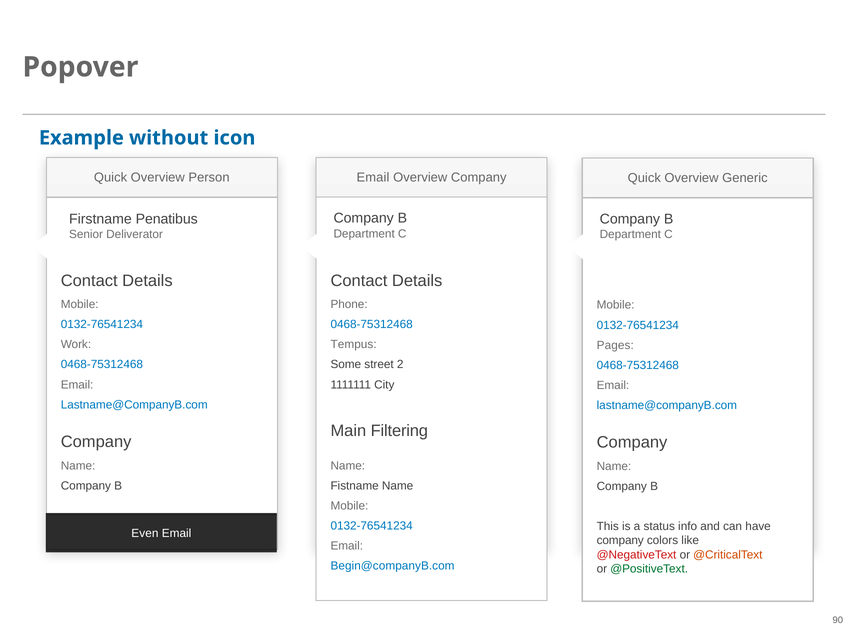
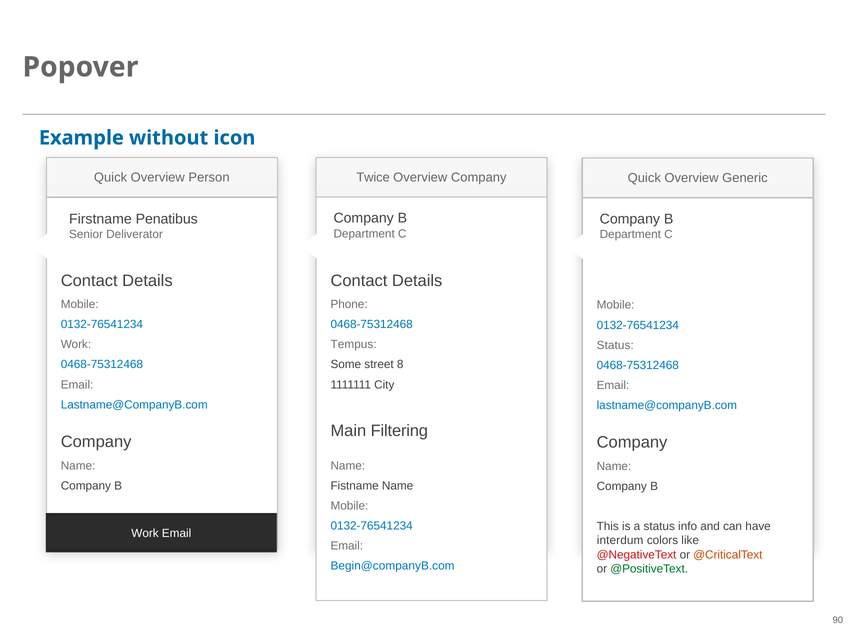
Email at (373, 177): Email -> Twice
Pages at (615, 345): Pages -> Status
2: 2 -> 8
Even at (145, 534): Even -> Work
company at (620, 540): company -> interdum
